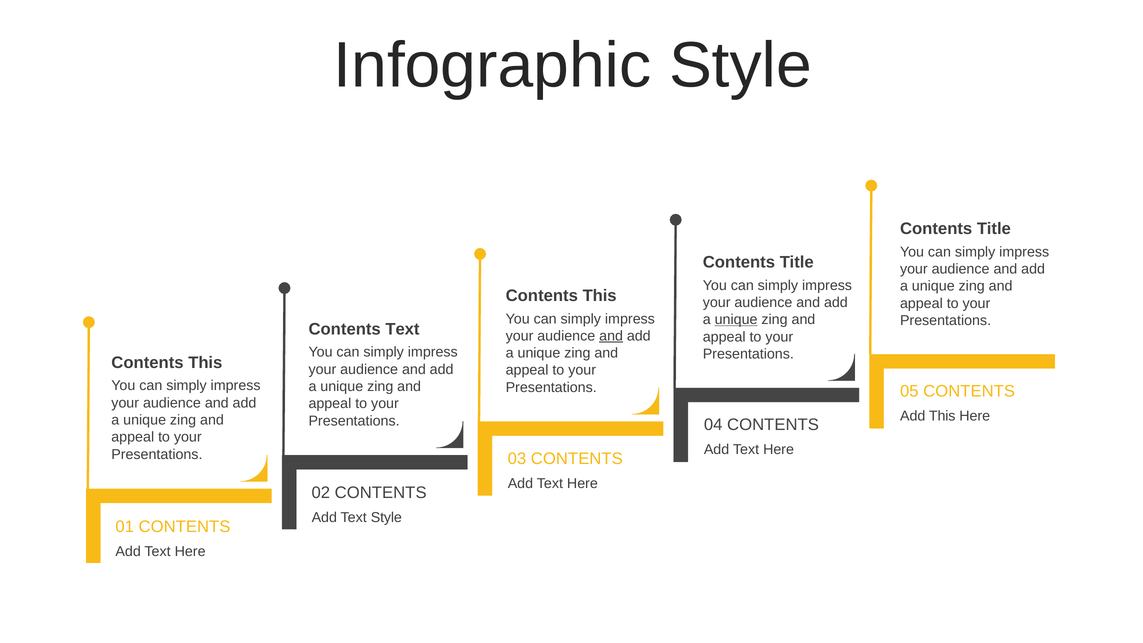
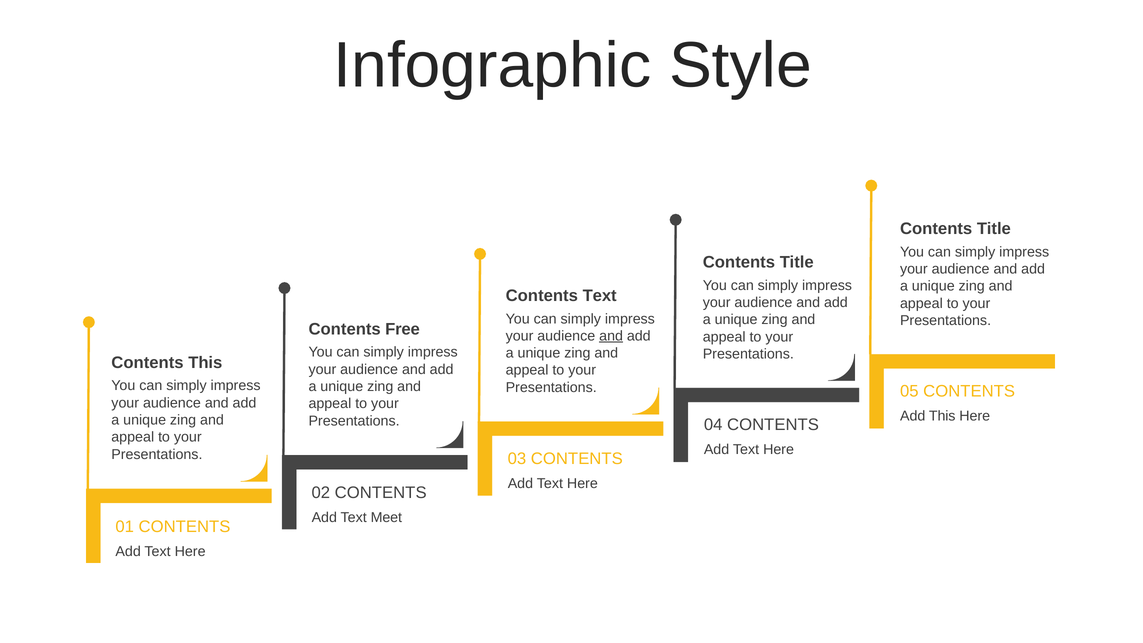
This at (600, 296): This -> Text
unique at (736, 320) underline: present -> none
Contents Text: Text -> Free
Text Style: Style -> Meet
